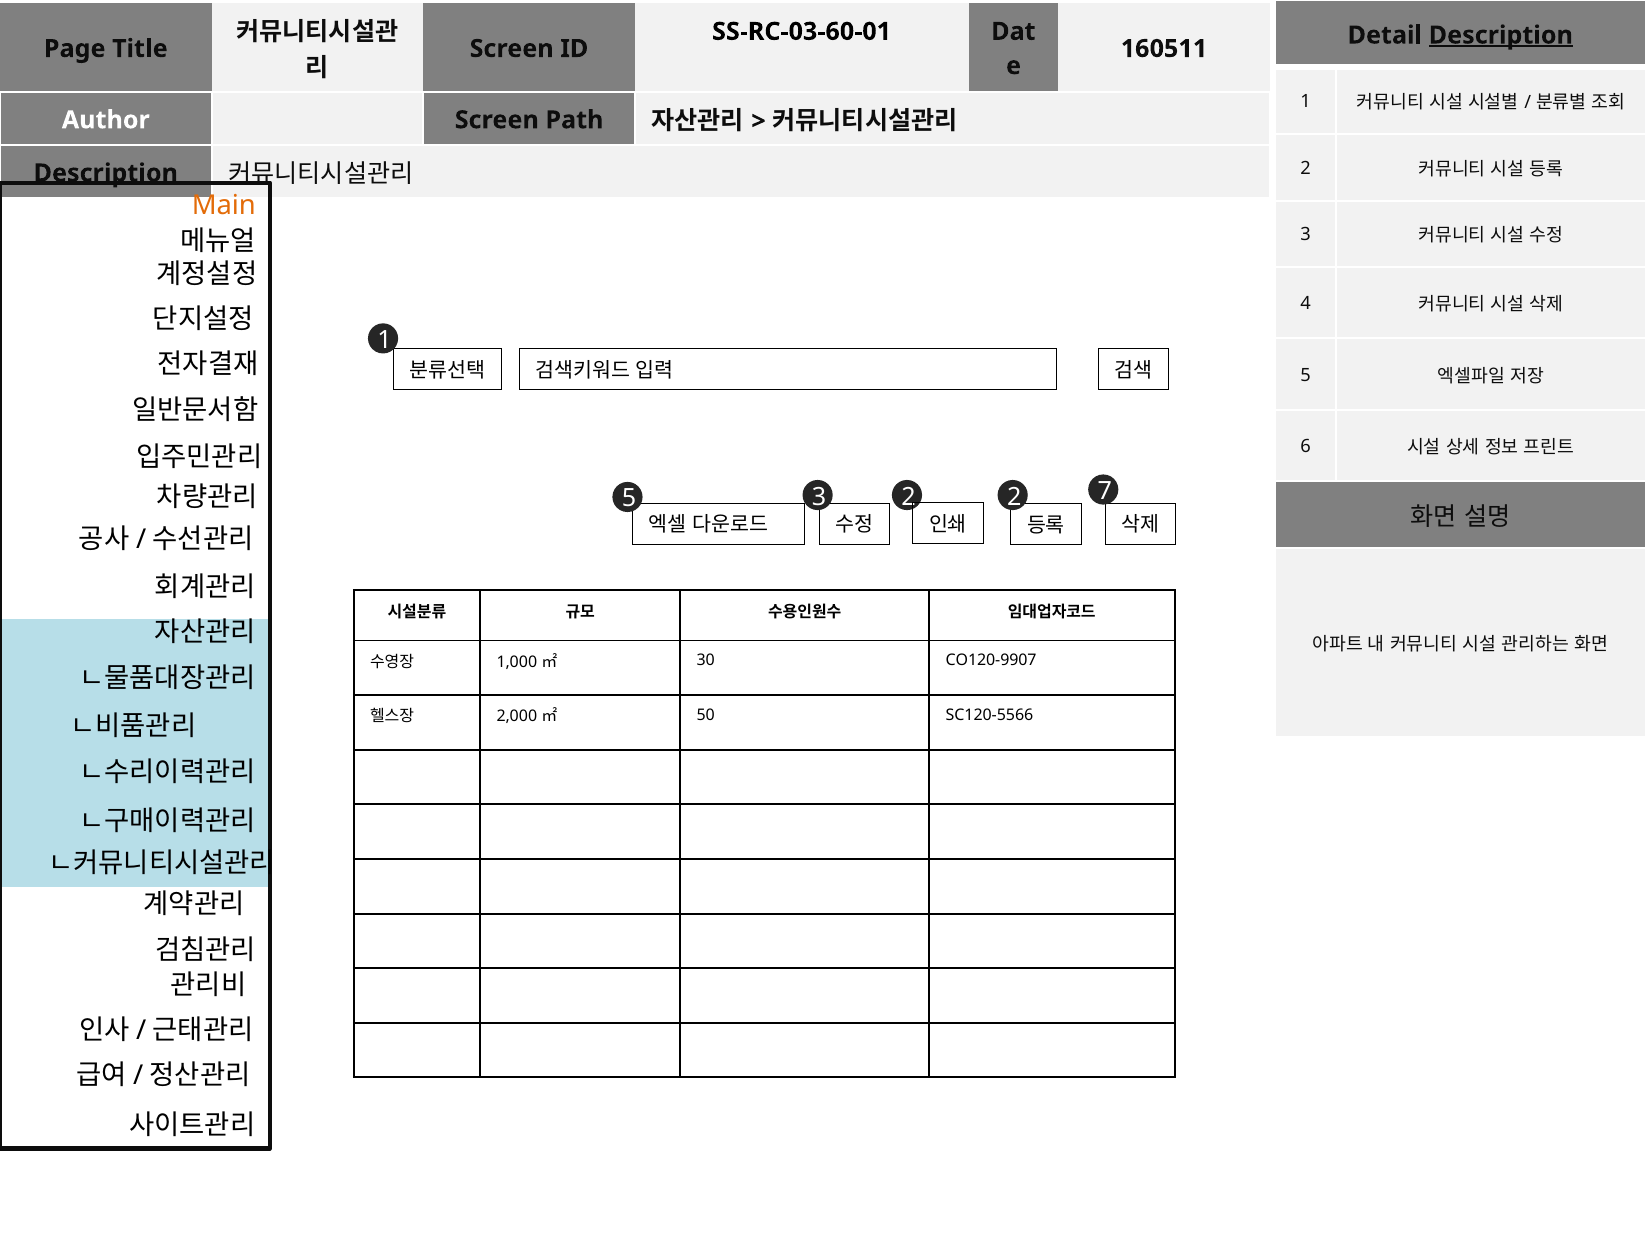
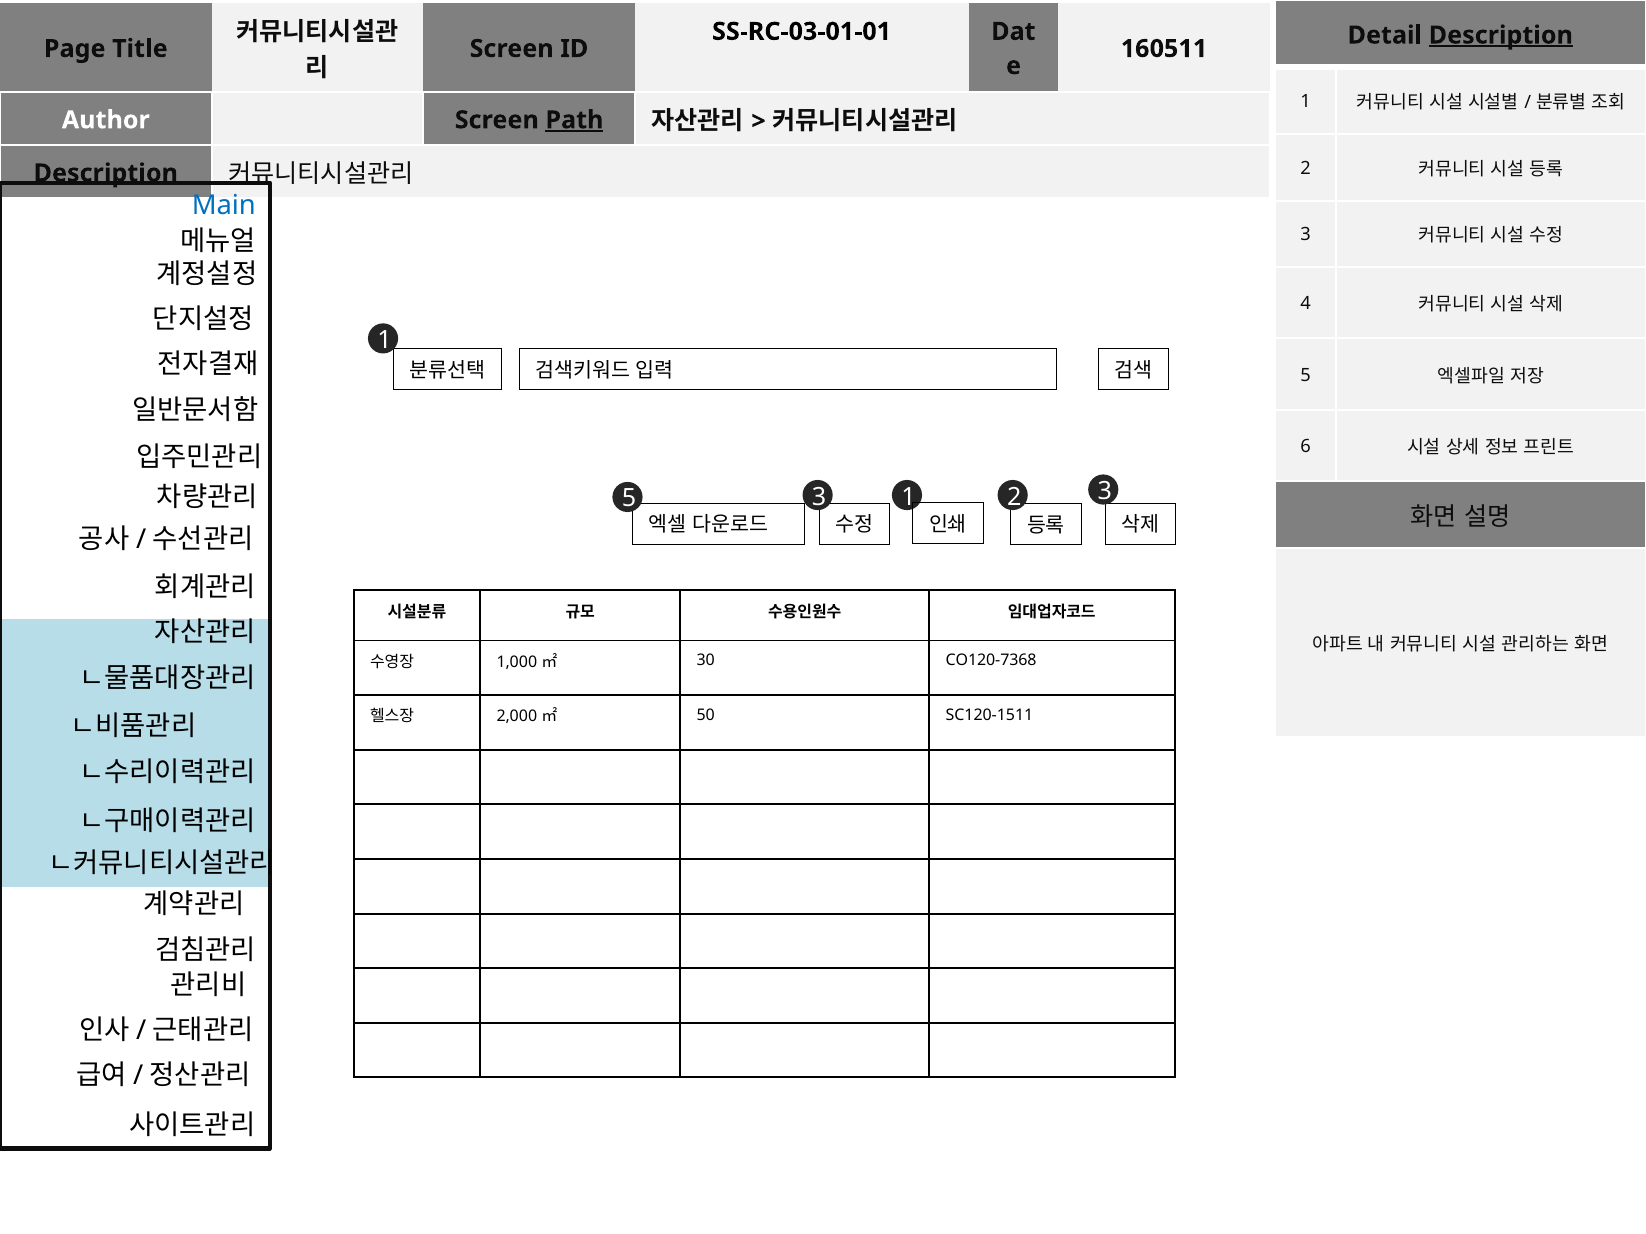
SS-RC-03-60-01: SS-RC-03-60-01 -> SS-RC-03-01-01
Path underline: none -> present
Main colour: orange -> blue
2 7: 7 -> 3
5 2: 2 -> 1
CO120-9907: CO120-9907 -> CO120-7368
SC120-5566: SC120-5566 -> SC120-1511
